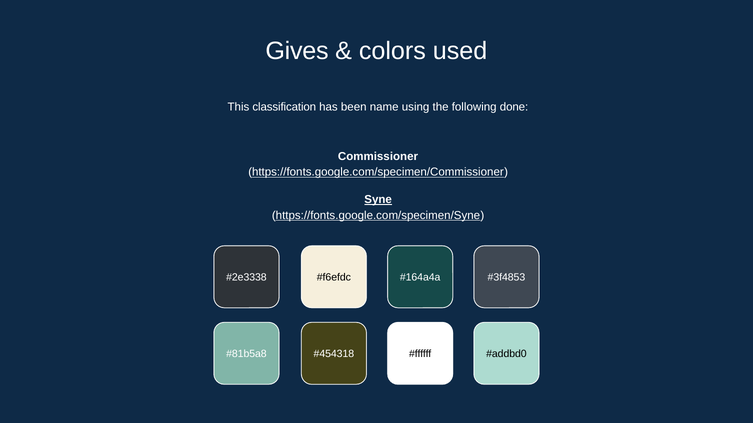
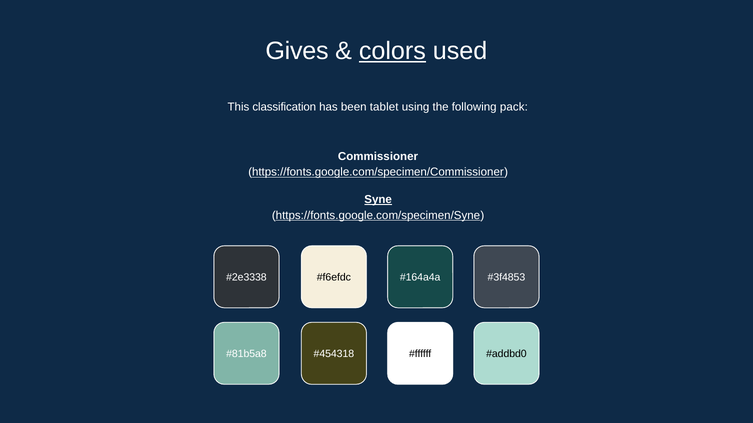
colors underline: none -> present
name: name -> tablet
done: done -> pack
